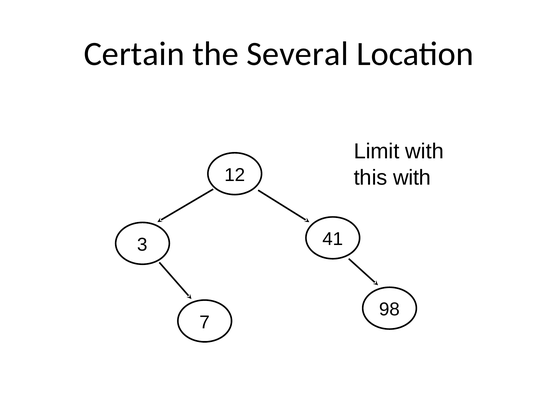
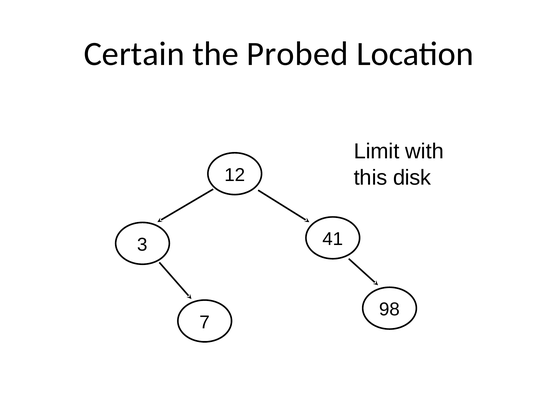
Several: Several -> Probed
this with: with -> disk
